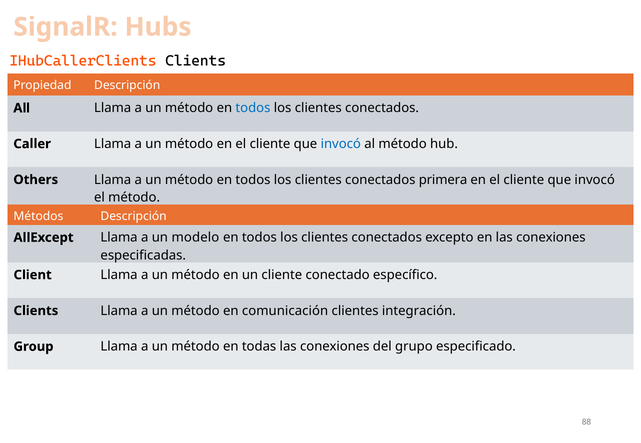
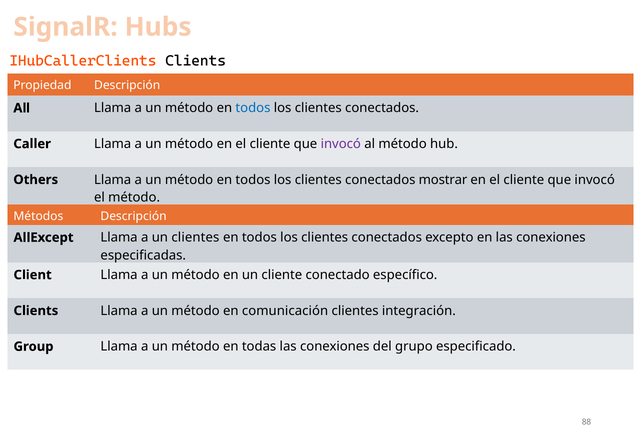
invocó at (341, 144) colour: blue -> purple
primera: primera -> mostrar
un modelo: modelo -> clientes
